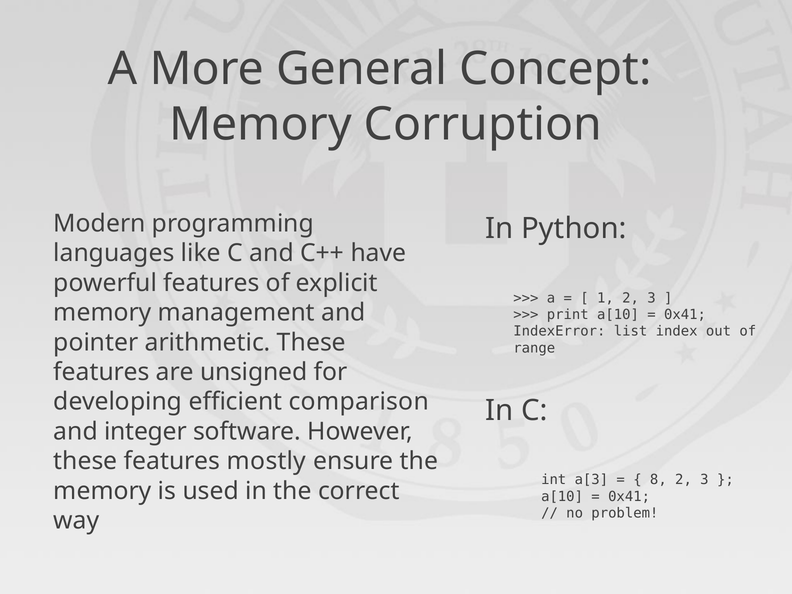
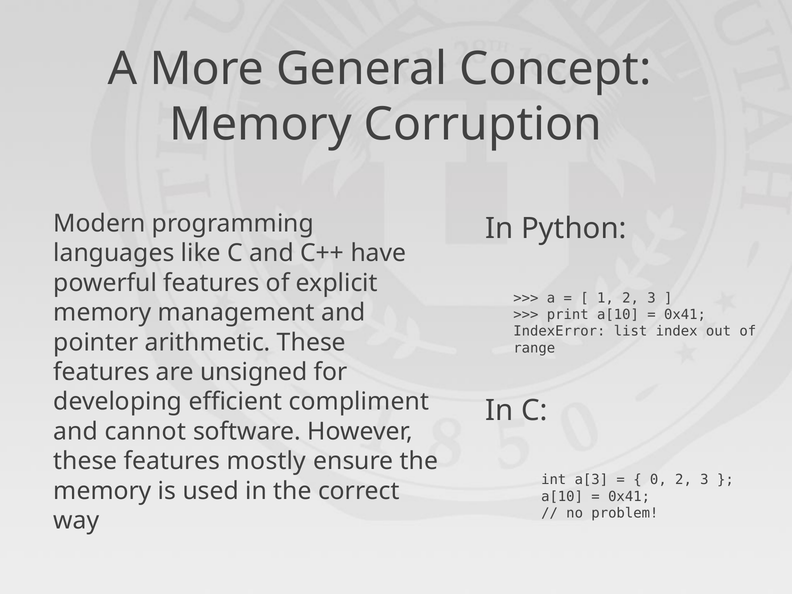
comparison: comparison -> compliment
integer: integer -> cannot
8: 8 -> 0
